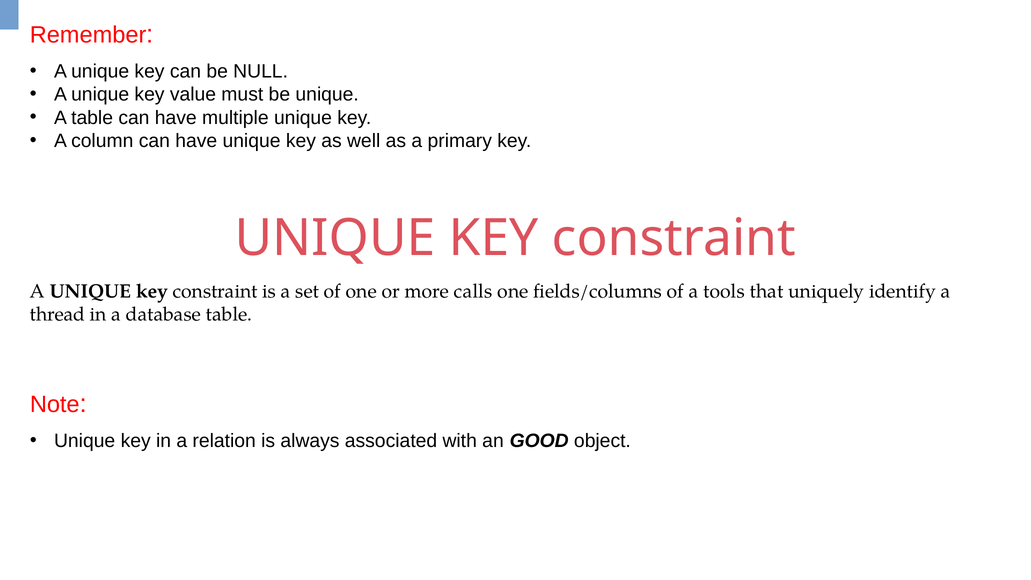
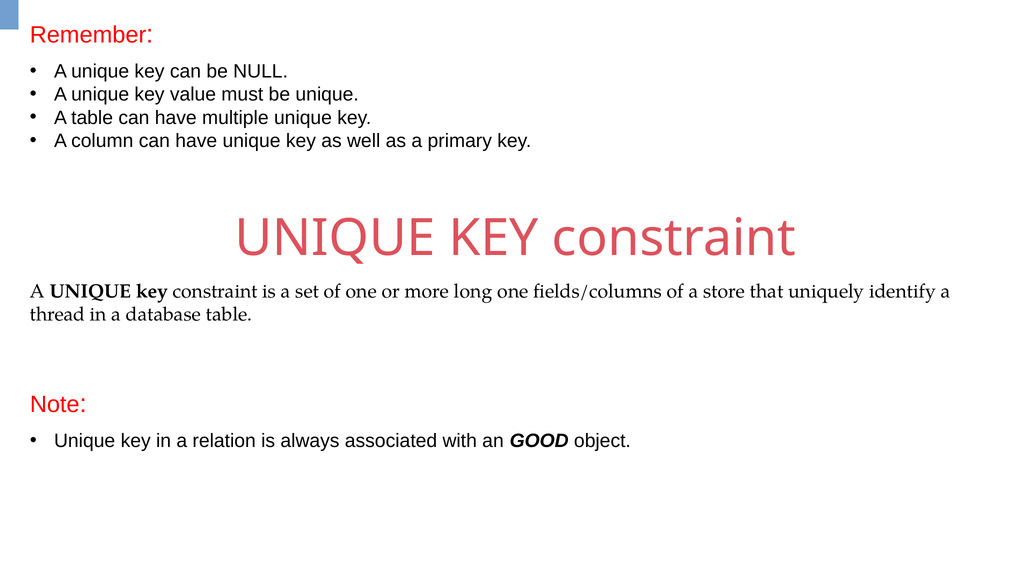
calls: calls -> long
tools: tools -> store
